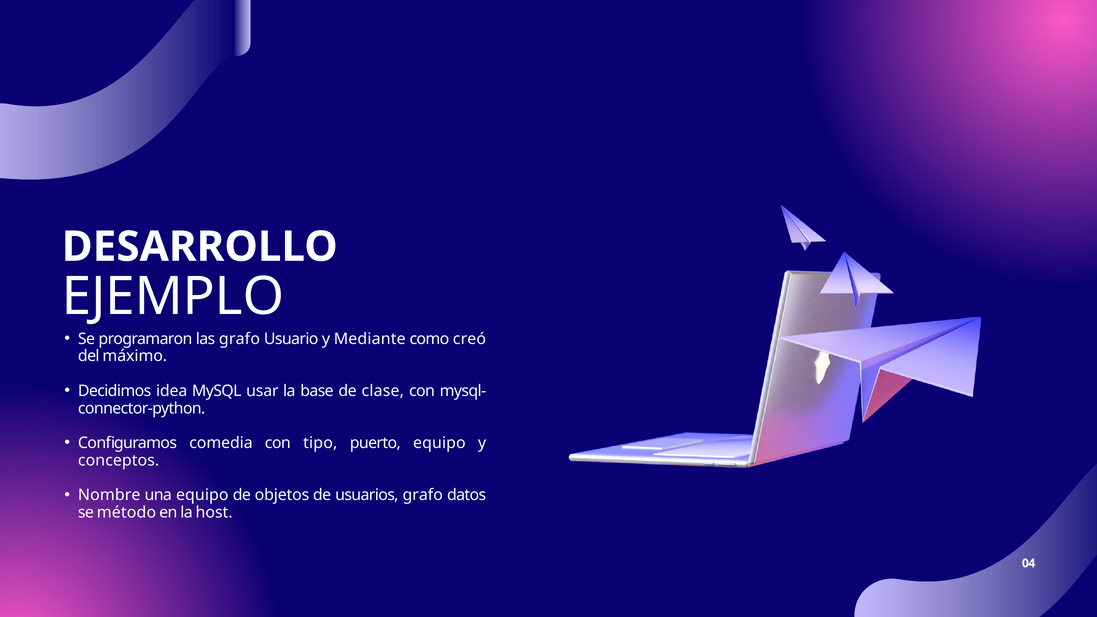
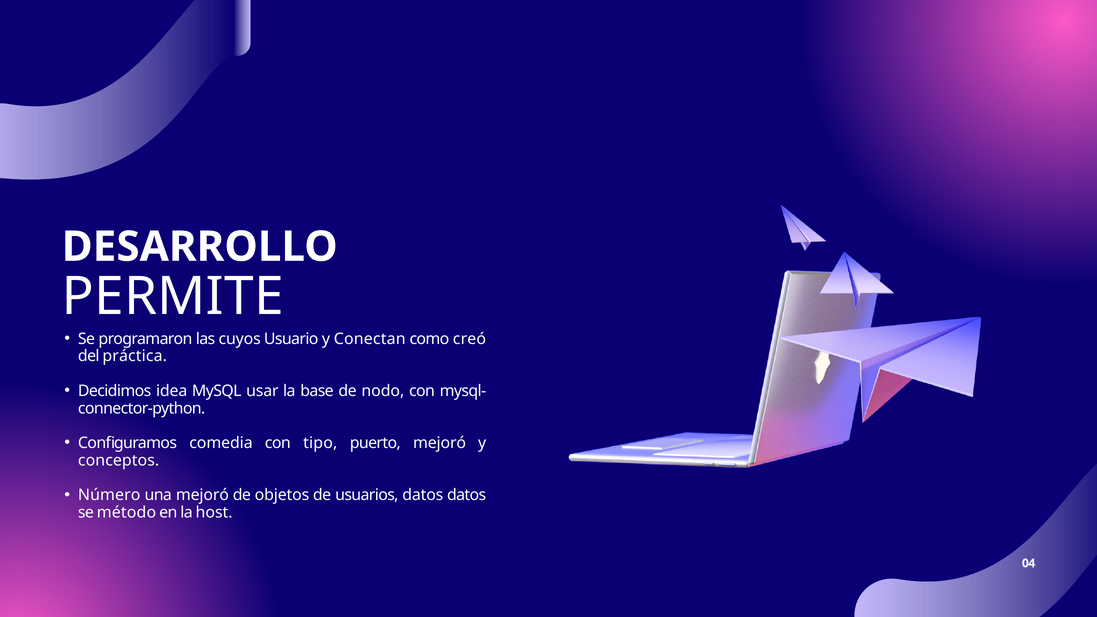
EJEMPLO: EJEMPLO -> PERMITE
las grafo: grafo -> cuyos
Mediante: Mediante -> Conectan
máximo: máximo -> práctica
clase: clase -> nodo
puerto equipo: equipo -> mejoró
Nombre: Nombre -> Número
una equipo: equipo -> mejoró
usuarios grafo: grafo -> datos
